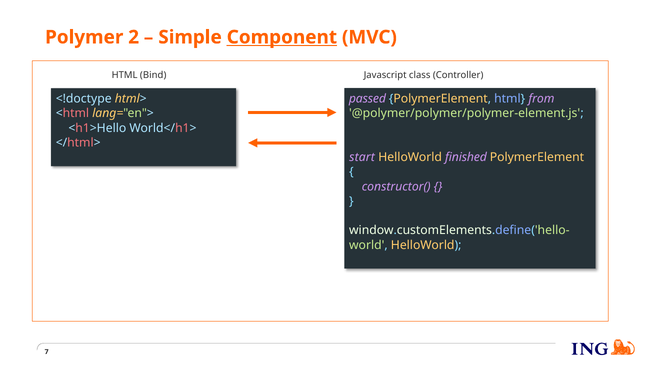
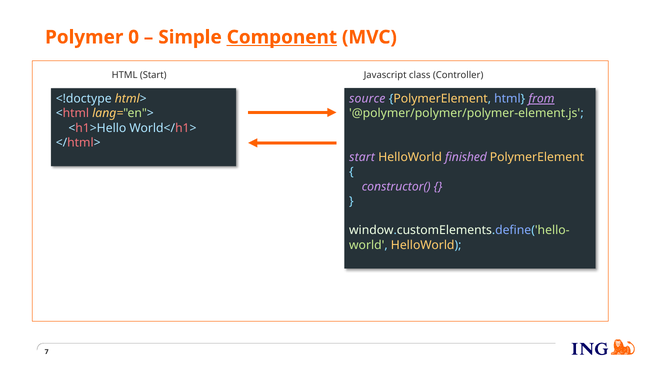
2: 2 -> 0
HTML Bind: Bind -> Start
passed: passed -> source
from underline: none -> present
